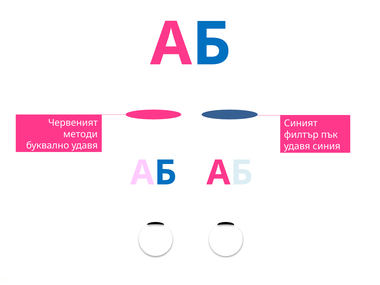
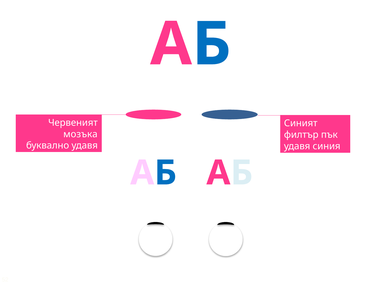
методи: методи -> мозъка
